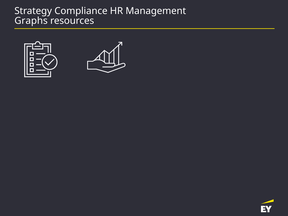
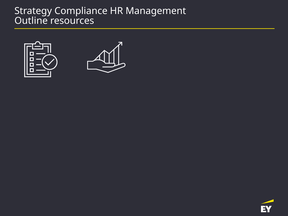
Graphs: Graphs -> Outline
